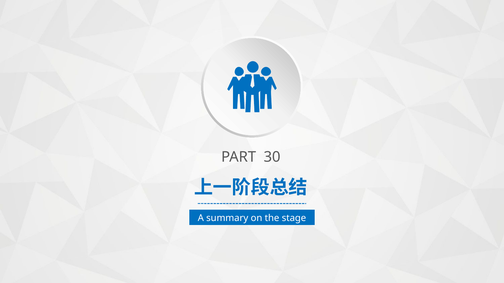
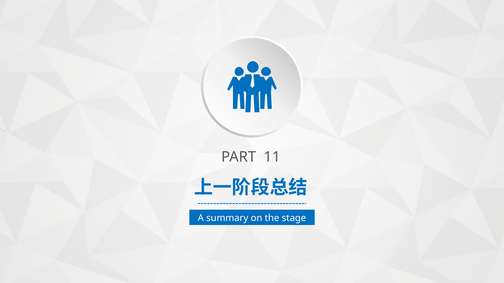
30: 30 -> 11
